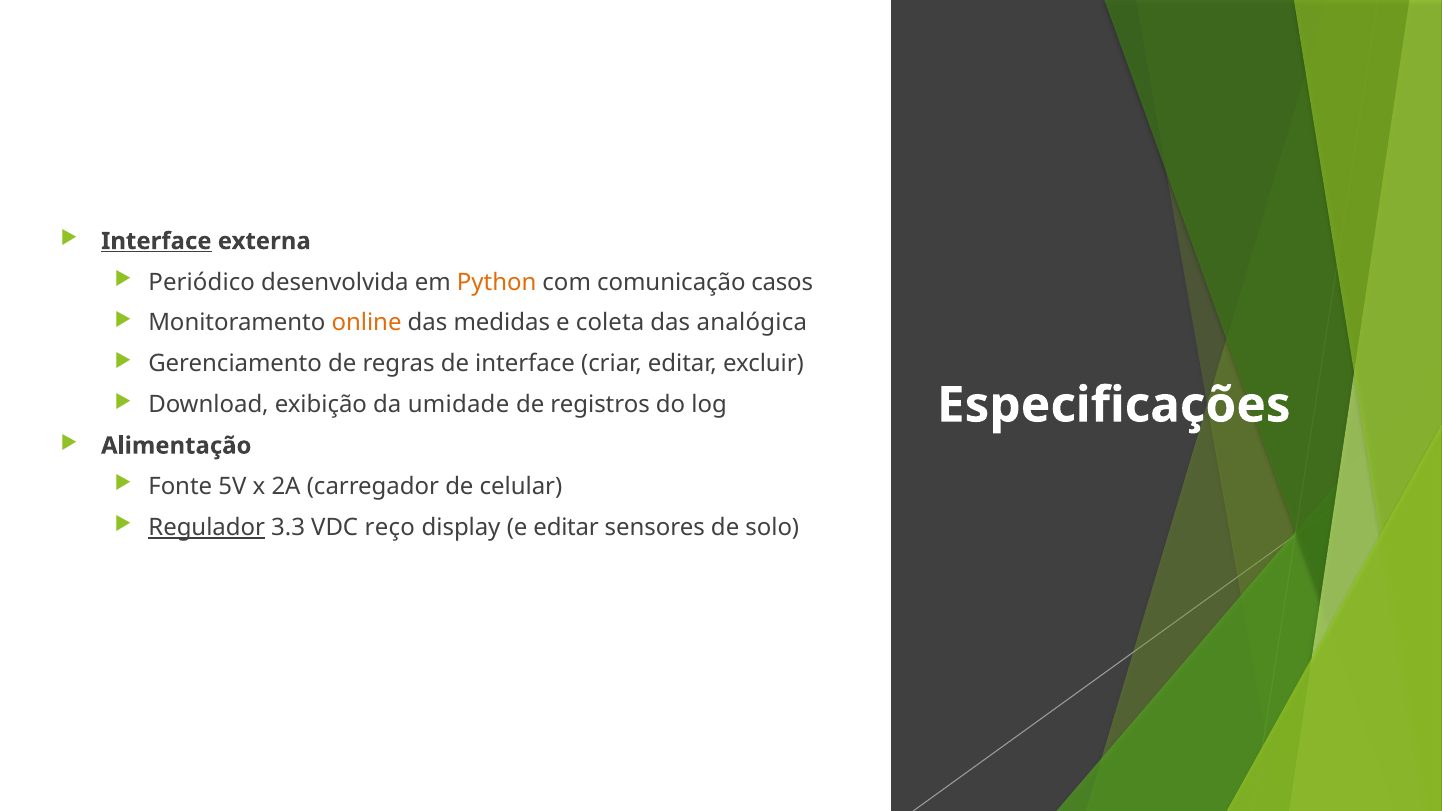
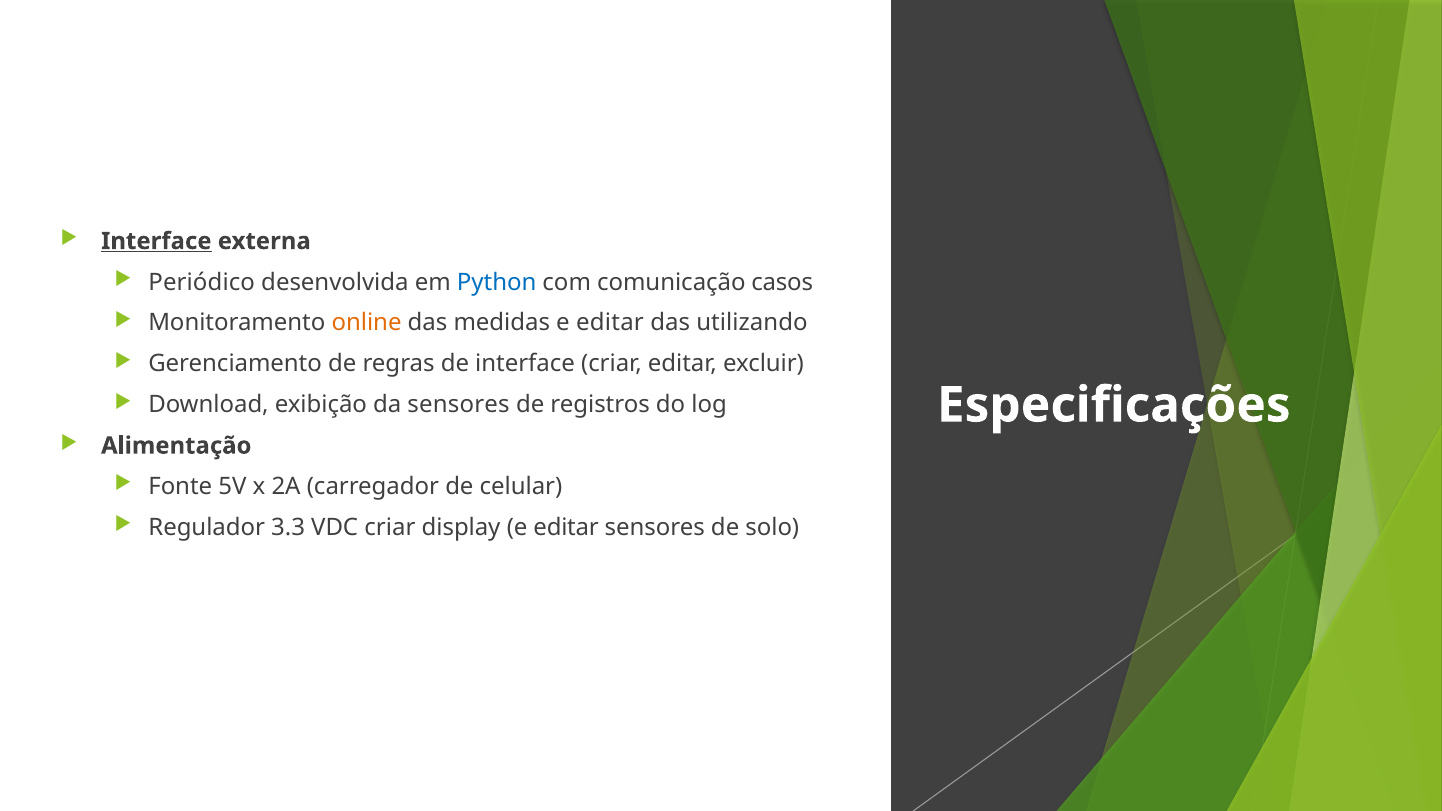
Python colour: orange -> blue
medidas e coleta: coleta -> editar
analógica: analógica -> utilizando
da umidade: umidade -> sensores
Regulador underline: present -> none
VDC reço: reço -> criar
